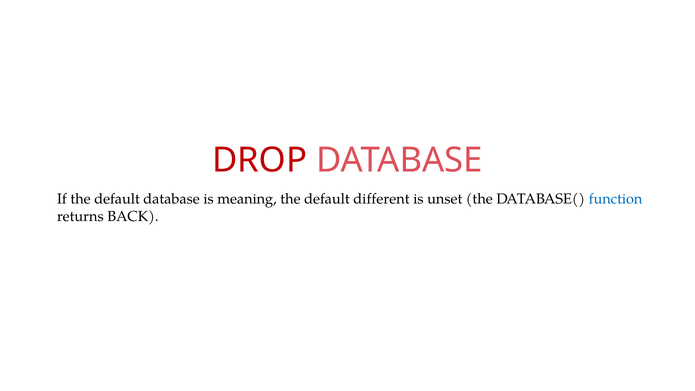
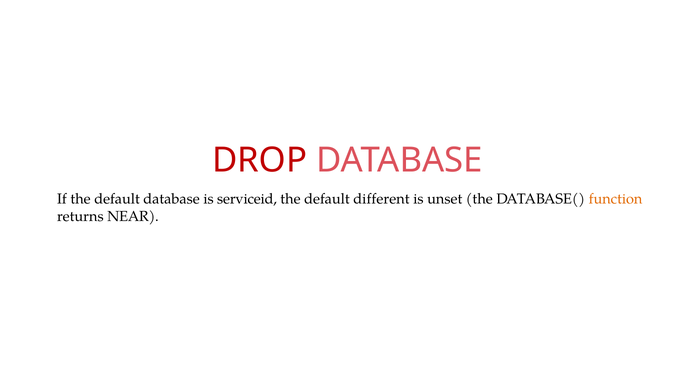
meaning: meaning -> serviceid
function colour: blue -> orange
BACK: BACK -> NEAR
